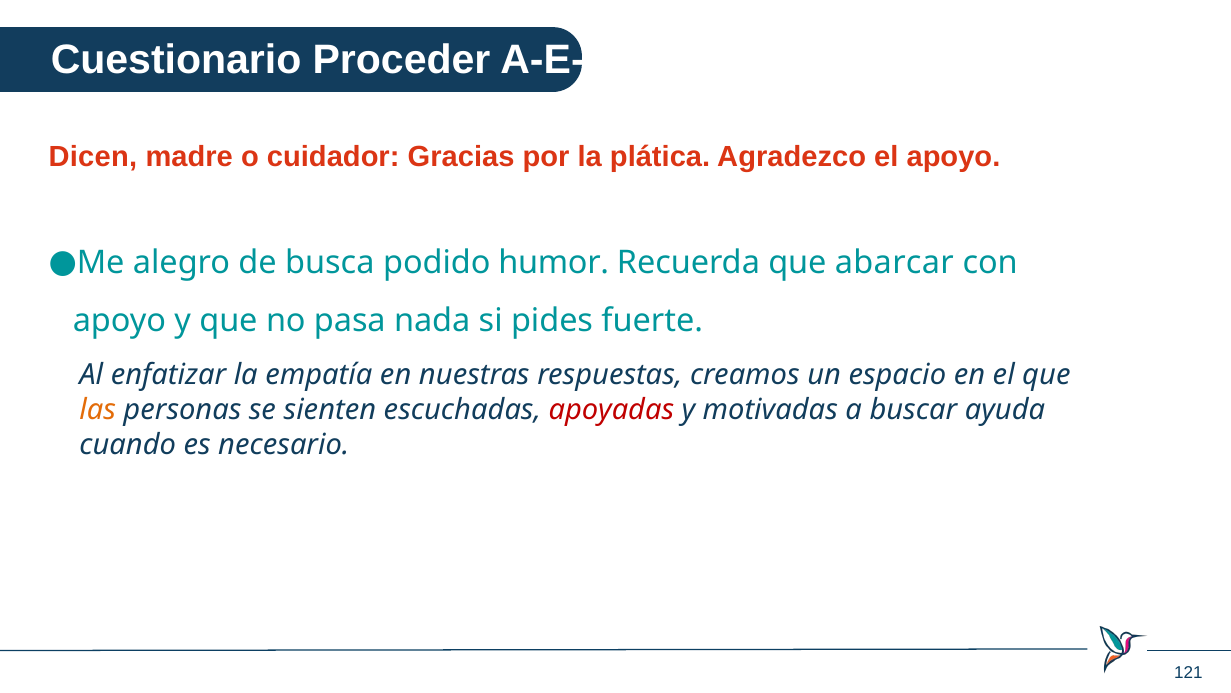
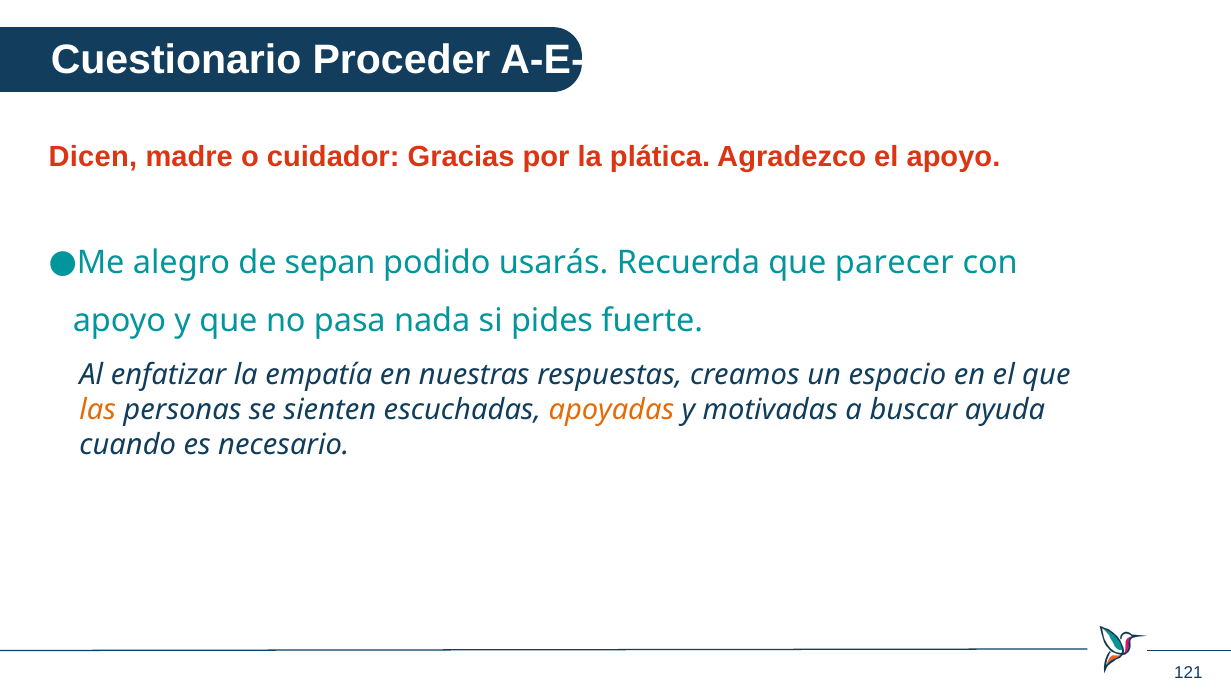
busca: busca -> sepan
humor: humor -> usarás
abarcar: abarcar -> parecer
apoyadas colour: red -> orange
